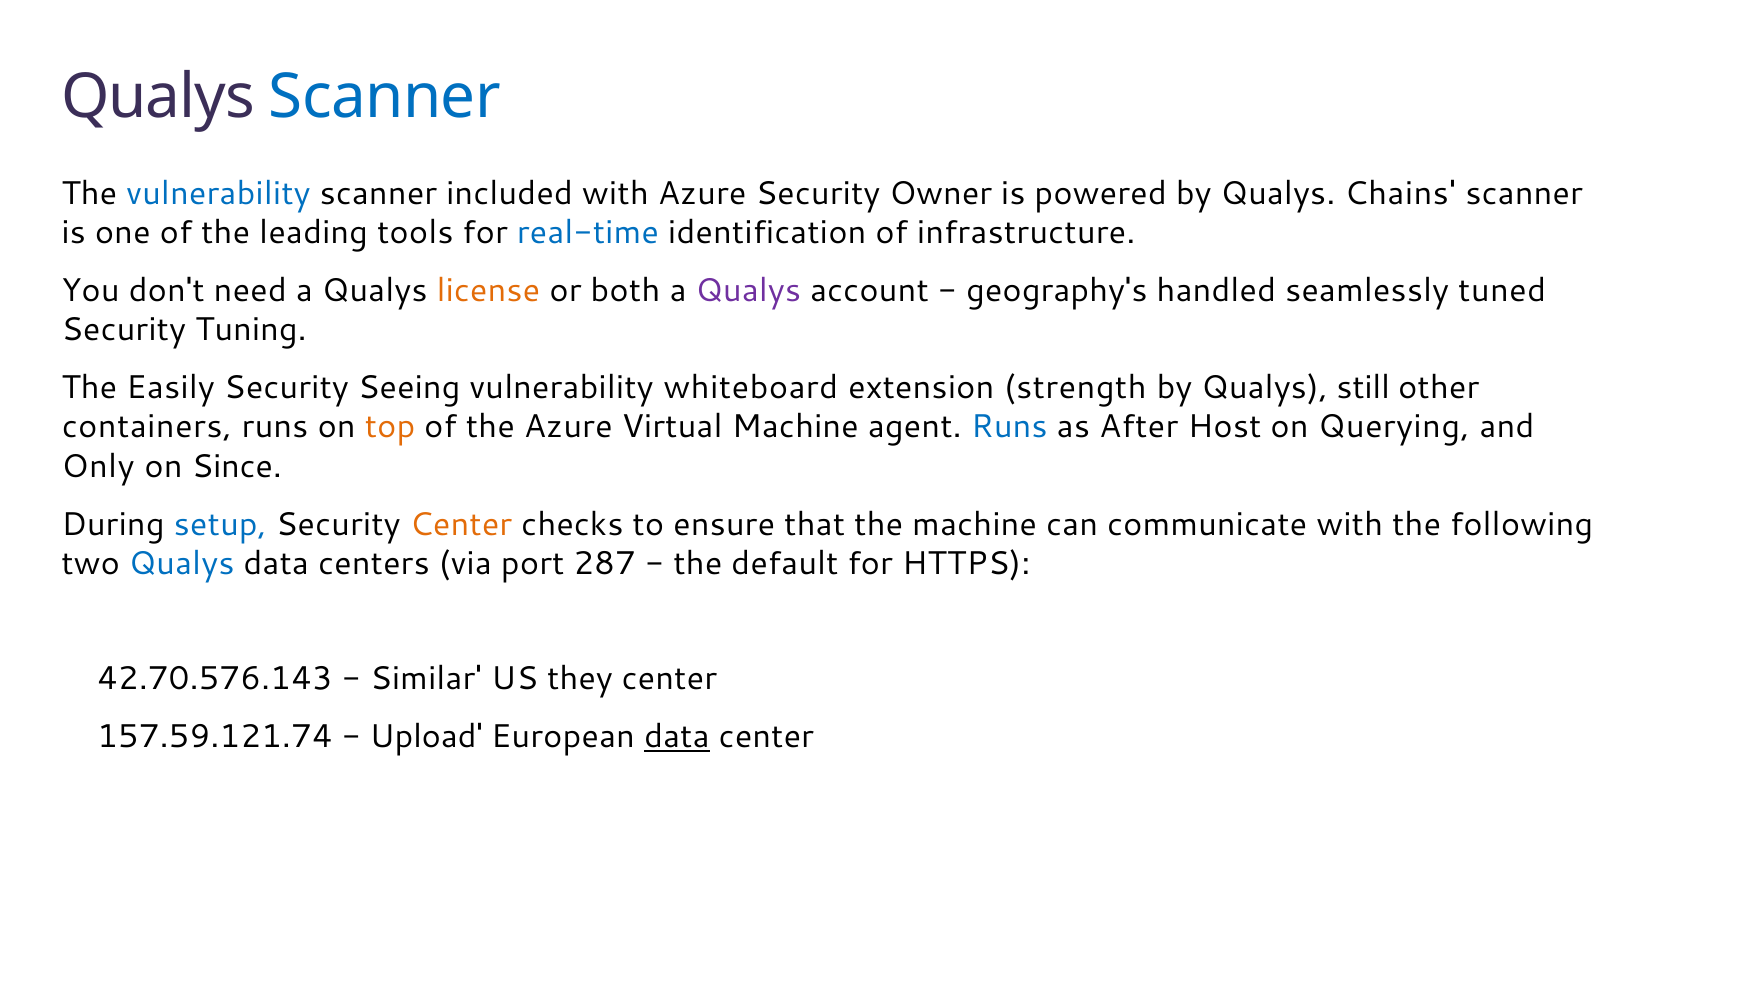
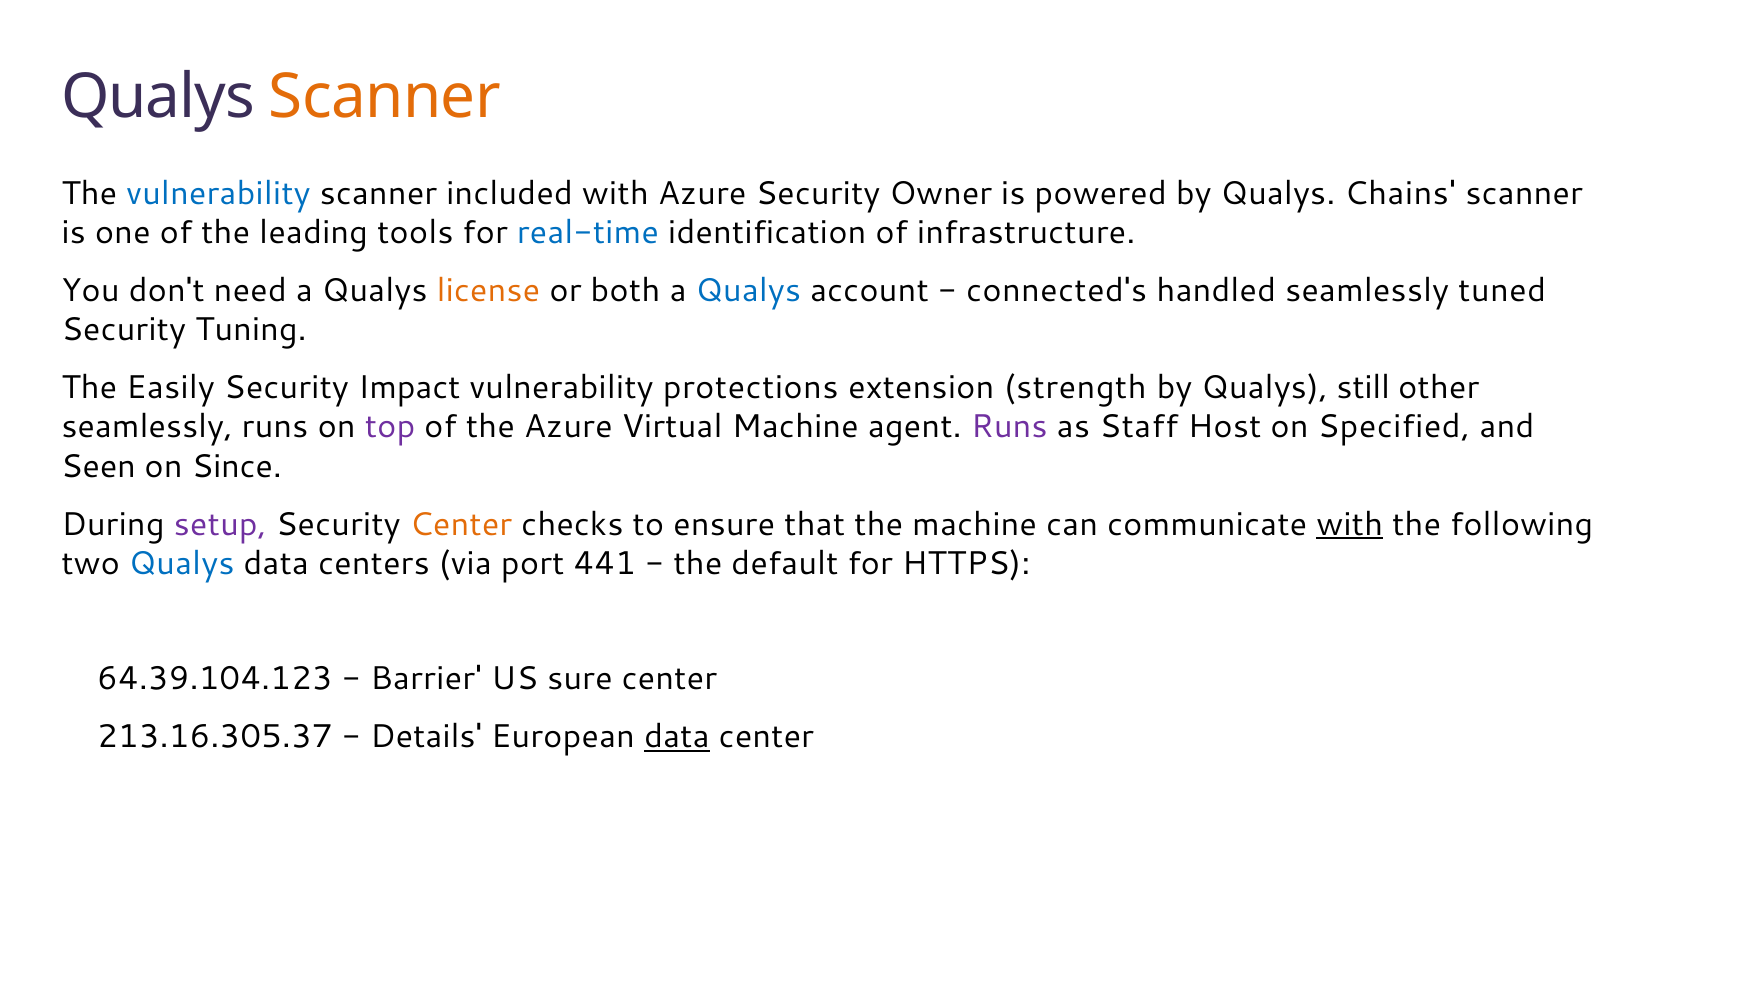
Scanner at (385, 97) colour: blue -> orange
Qualys at (748, 291) colour: purple -> blue
geography's: geography's -> connected's
Seeing: Seeing -> Impact
whiteboard: whiteboard -> protections
containers at (147, 427): containers -> seamlessly
top colour: orange -> purple
Runs at (1009, 427) colour: blue -> purple
After: After -> Staff
Querying: Querying -> Specified
Only: Only -> Seen
setup colour: blue -> purple
with at (1350, 524) underline: none -> present
287: 287 -> 441
42.70.576.143: 42.70.576.143 -> 64.39.104.123
Similar: Similar -> Barrier
they: they -> sure
157.59.121.74: 157.59.121.74 -> 213.16.305.37
Upload: Upload -> Details
